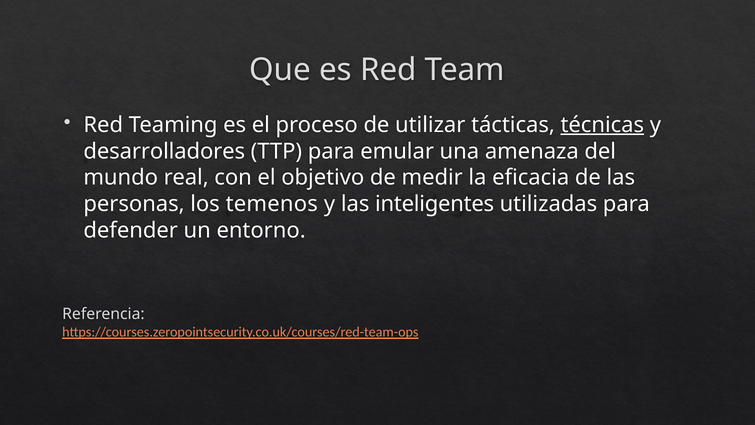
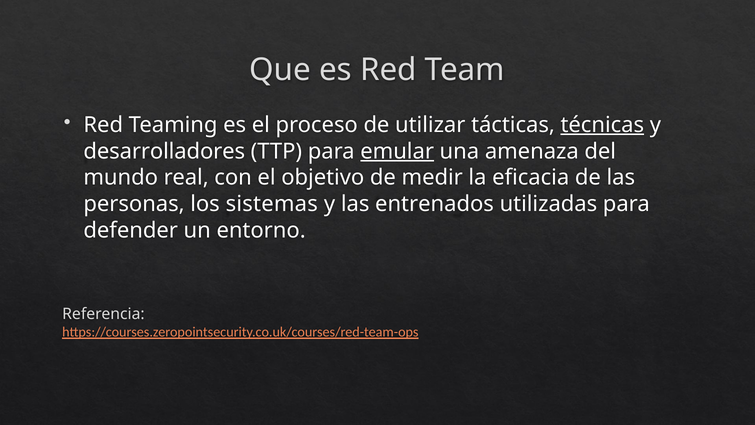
emular underline: none -> present
temenos: temenos -> sistemas
inteligentes: inteligentes -> entrenados
